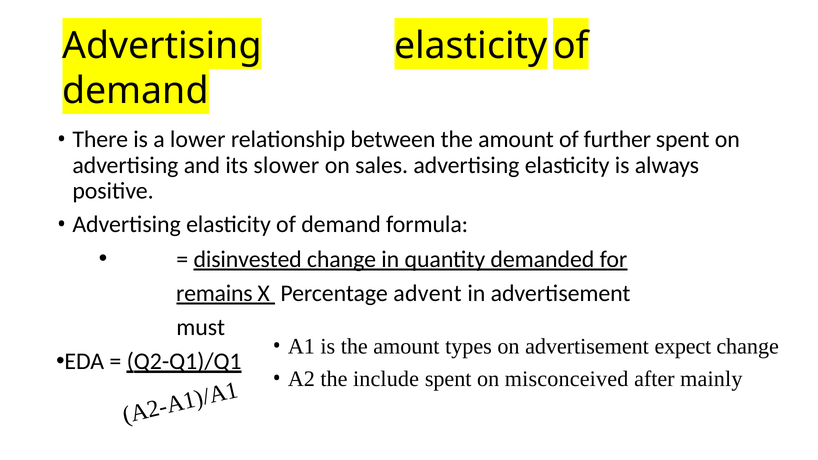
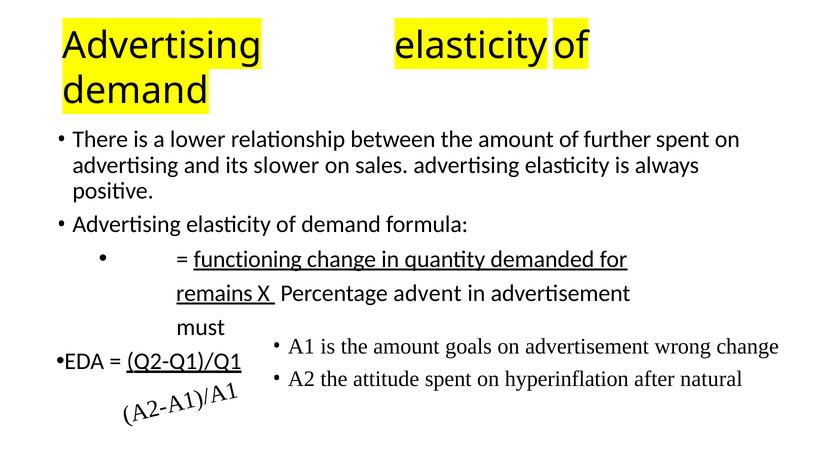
disinvested: disinvested -> functioning
types: types -> goals
expect: expect -> wrong
include: include -> attitude
misconceived: misconceived -> hyperinflation
mainly: mainly -> natural
